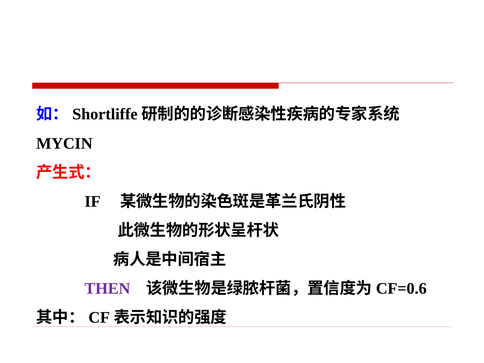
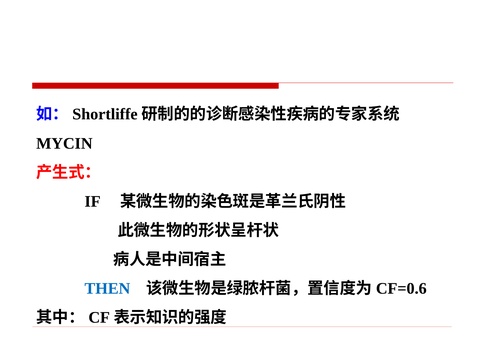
THEN colour: purple -> blue
